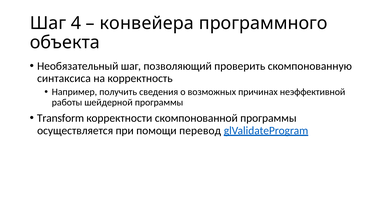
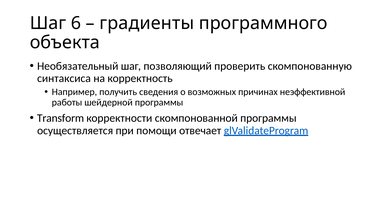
4: 4 -> 6
конвейера: конвейера -> градиенты
перевод: перевод -> отвечает
